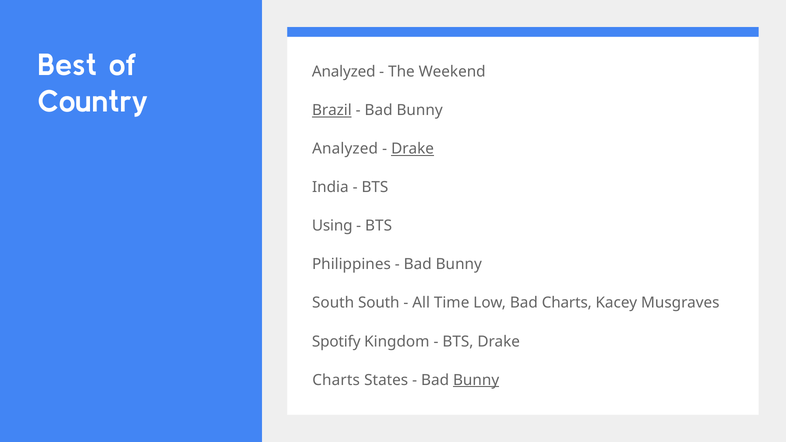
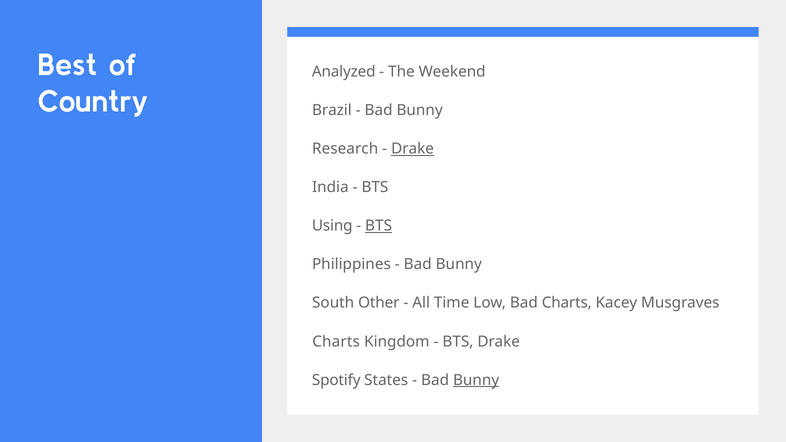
Brazil underline: present -> none
Analyzed at (345, 149): Analyzed -> Research
BTS at (379, 226) underline: none -> present
South South: South -> Other
Spotify at (336, 342): Spotify -> Charts
Charts at (336, 380): Charts -> Spotify
